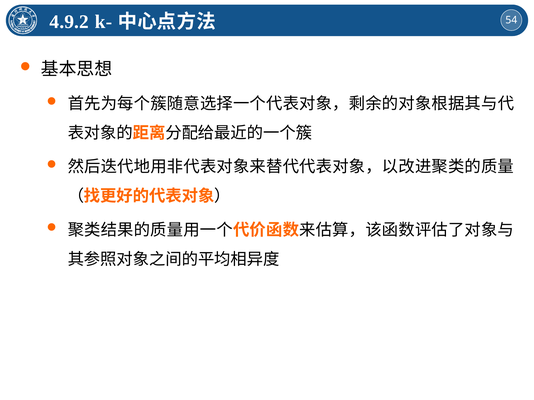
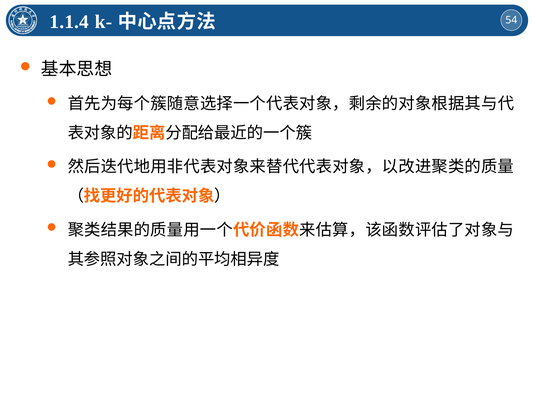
4.9.2: 4.9.2 -> 1.1.4
